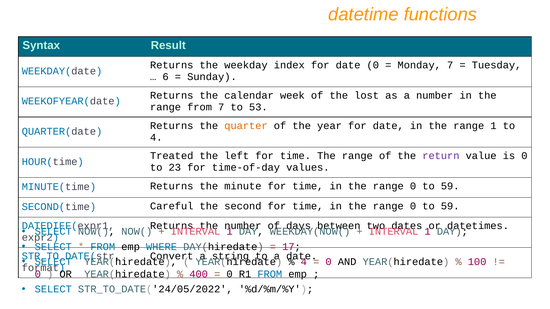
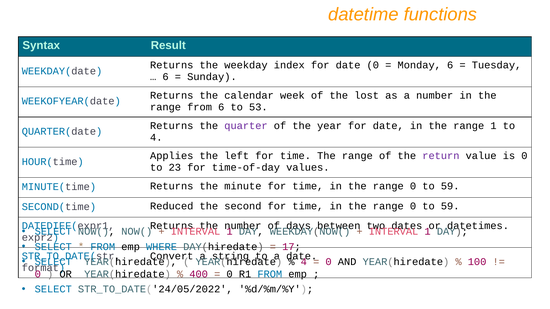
Monday 7: 7 -> 6
from 7: 7 -> 6
quarter colour: orange -> purple
Treated: Treated -> Applies
Careful: Careful -> Reduced
